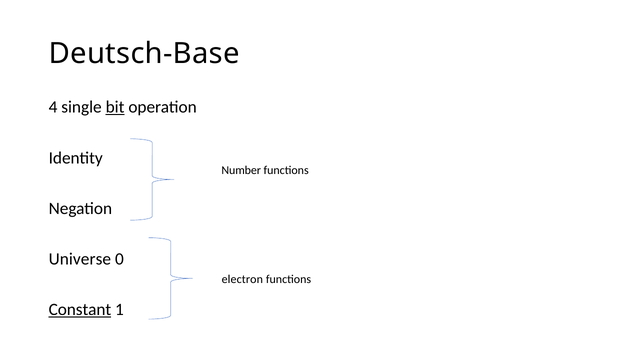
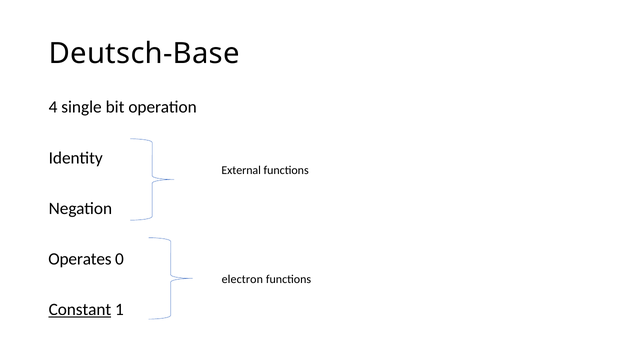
bit underline: present -> none
Number: Number -> External
Universe: Universe -> Operates
